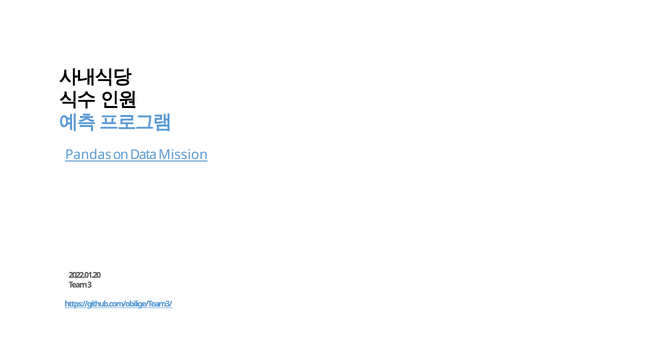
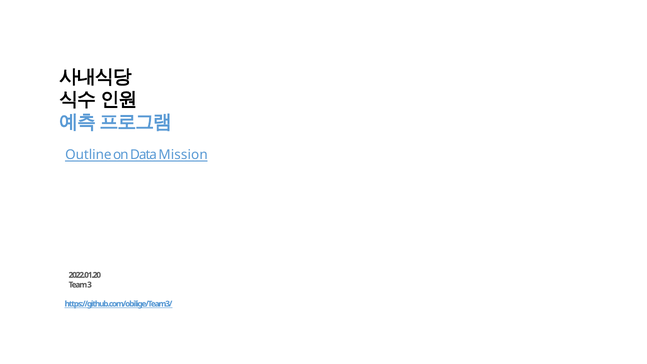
Pandas: Pandas -> Outline
